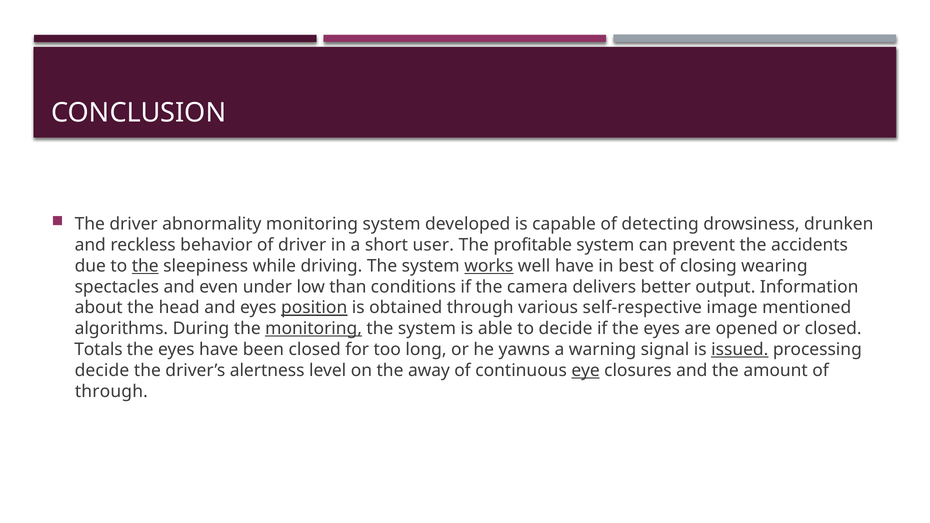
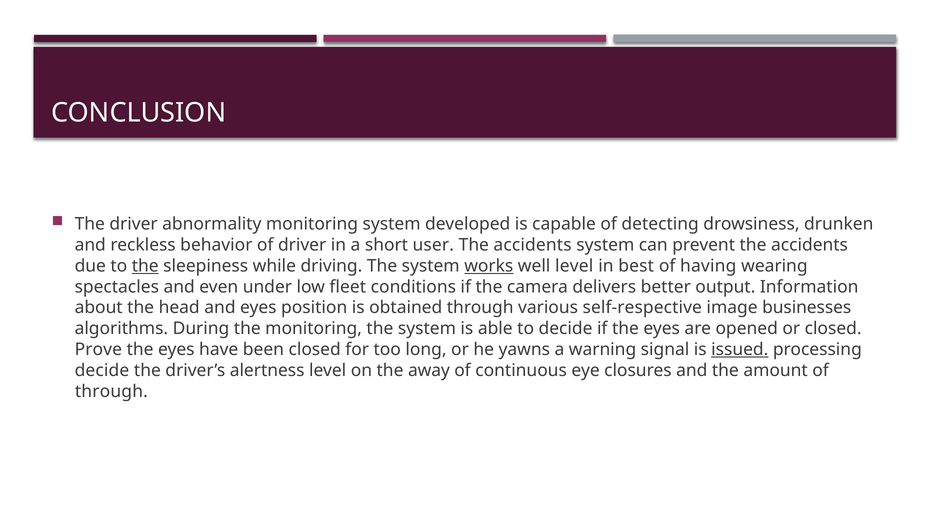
profitable at (533, 245): profitable -> accidents
well have: have -> level
closing: closing -> having
than: than -> fleet
position underline: present -> none
mentioned: mentioned -> businesses
monitoring at (314, 329) underline: present -> none
Totals: Totals -> Prove
eye underline: present -> none
